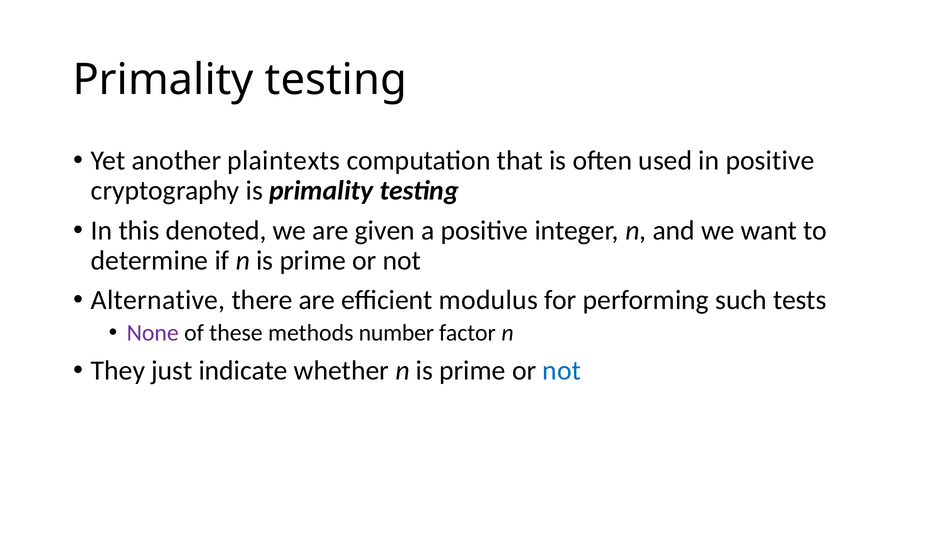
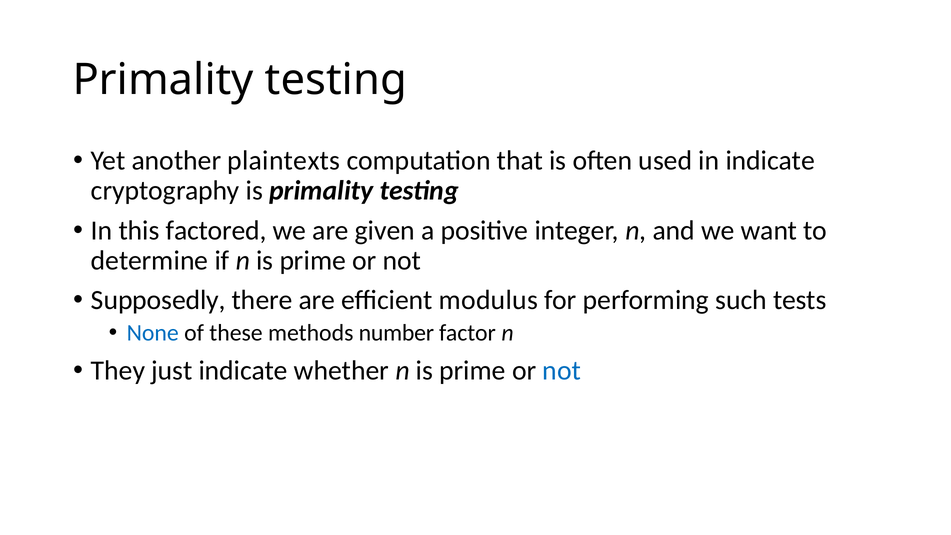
in positive: positive -> indicate
denoted: denoted -> factored
Alternative: Alternative -> Supposedly
None colour: purple -> blue
